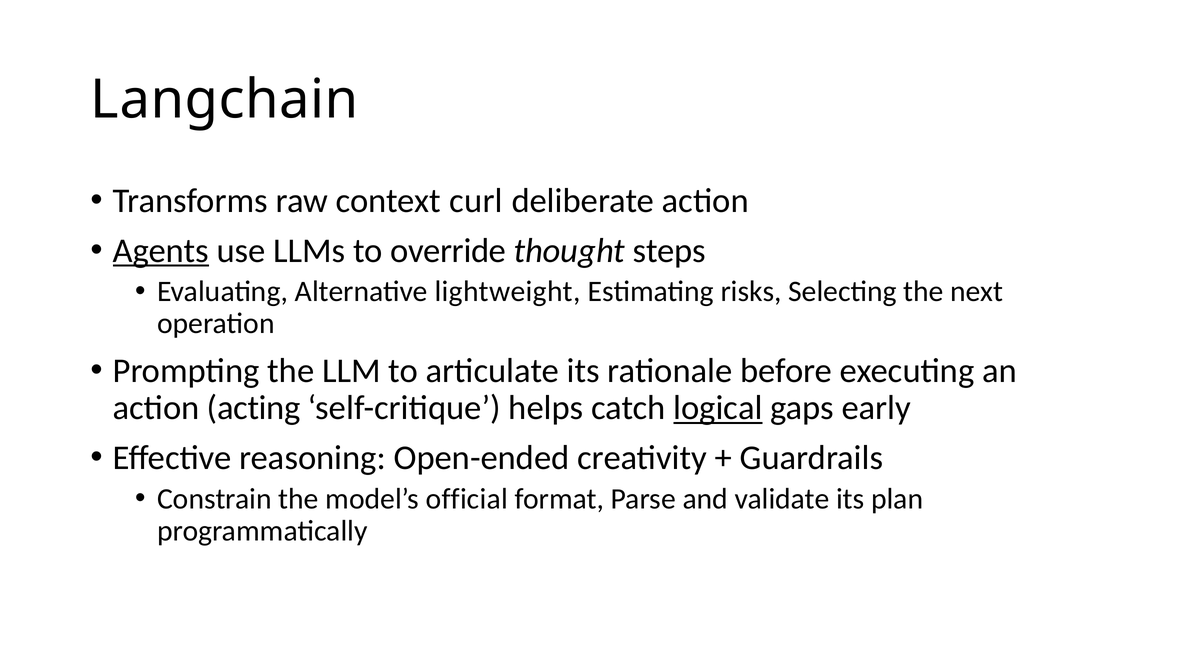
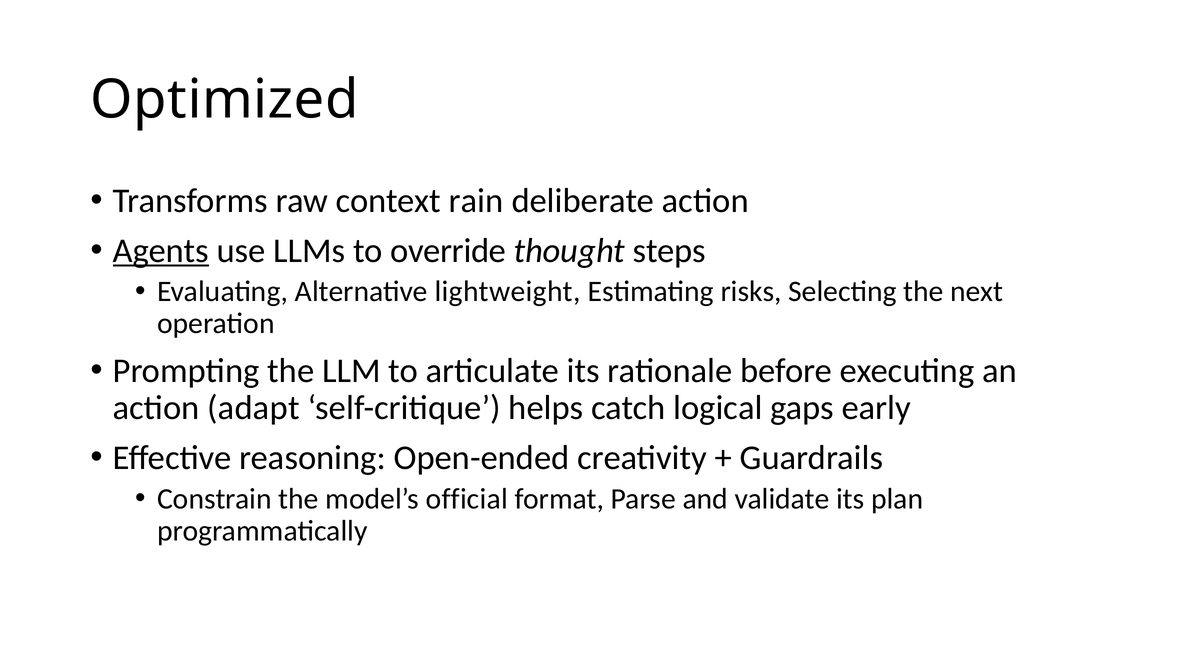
Langchain: Langchain -> Optimized
curl: curl -> rain
acting: acting -> adapt
logical underline: present -> none
